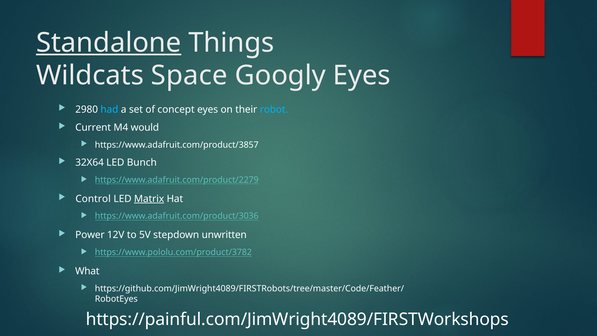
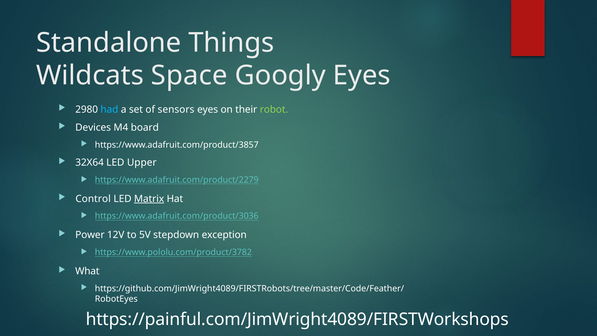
Standalone underline: present -> none
concept: concept -> sensors
robot colour: light blue -> light green
Current: Current -> Devices
would: would -> board
Bunch: Bunch -> Upper
unwritten: unwritten -> exception
